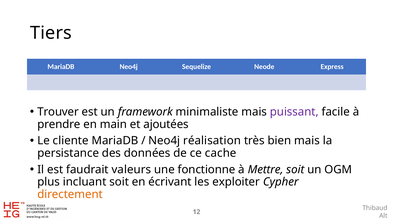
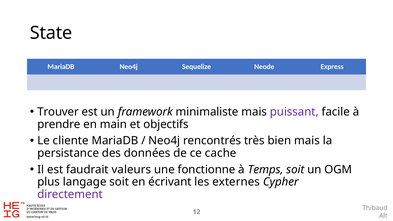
Tiers: Tiers -> State
ajoutées: ajoutées -> objectifs
réalisation: réalisation -> rencontrés
Mettre: Mettre -> Temps
incluant: incluant -> langage
exploiter: exploiter -> externes
directement colour: orange -> purple
